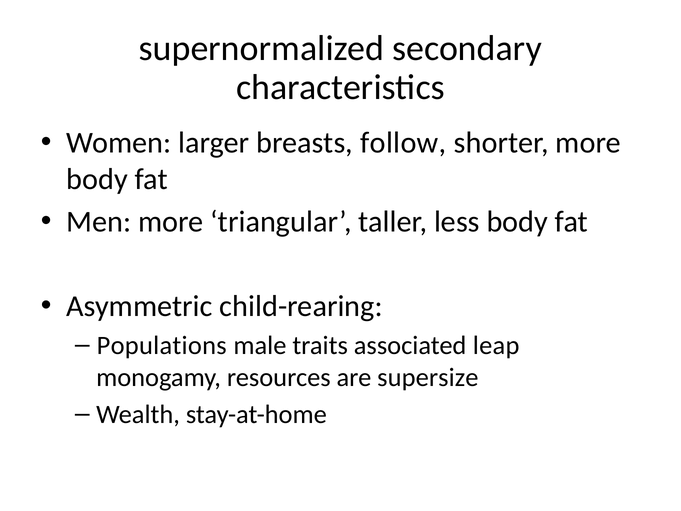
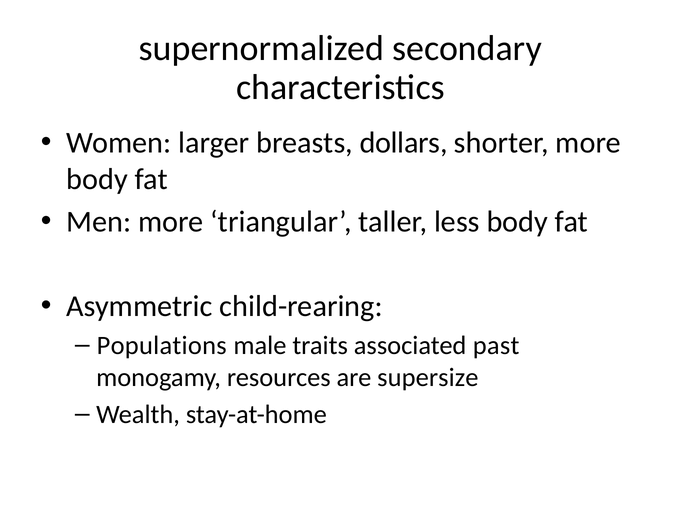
follow: follow -> dollars
leap: leap -> past
